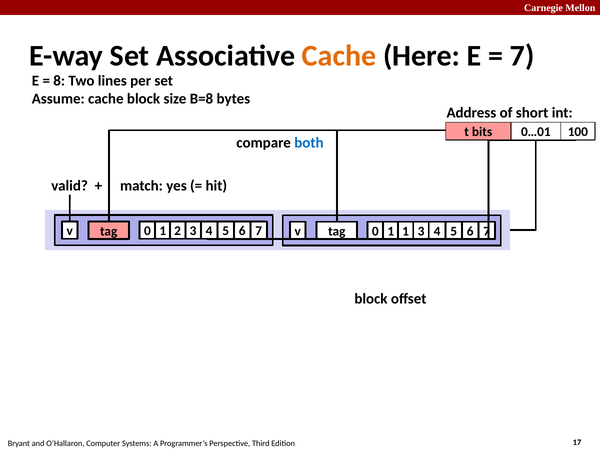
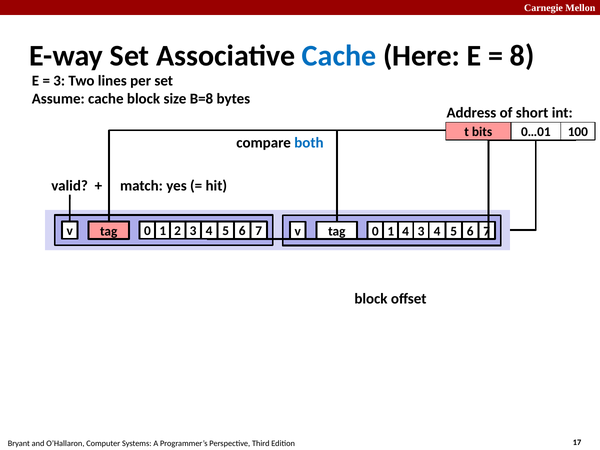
Cache at (339, 56) colour: orange -> blue
7 at (522, 56): 7 -> 8
8 at (59, 81): 8 -> 3
1 1: 1 -> 4
